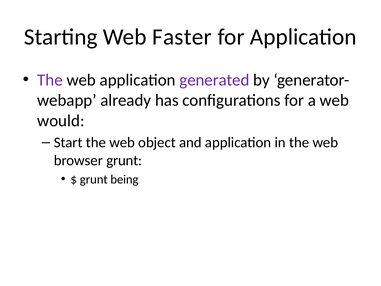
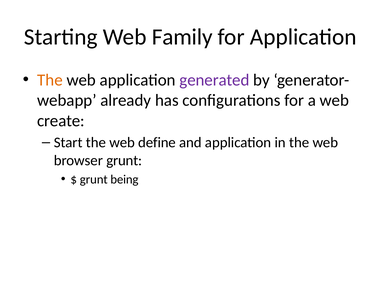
Faster: Faster -> Family
The at (50, 80) colour: purple -> orange
would: would -> create
object: object -> define
